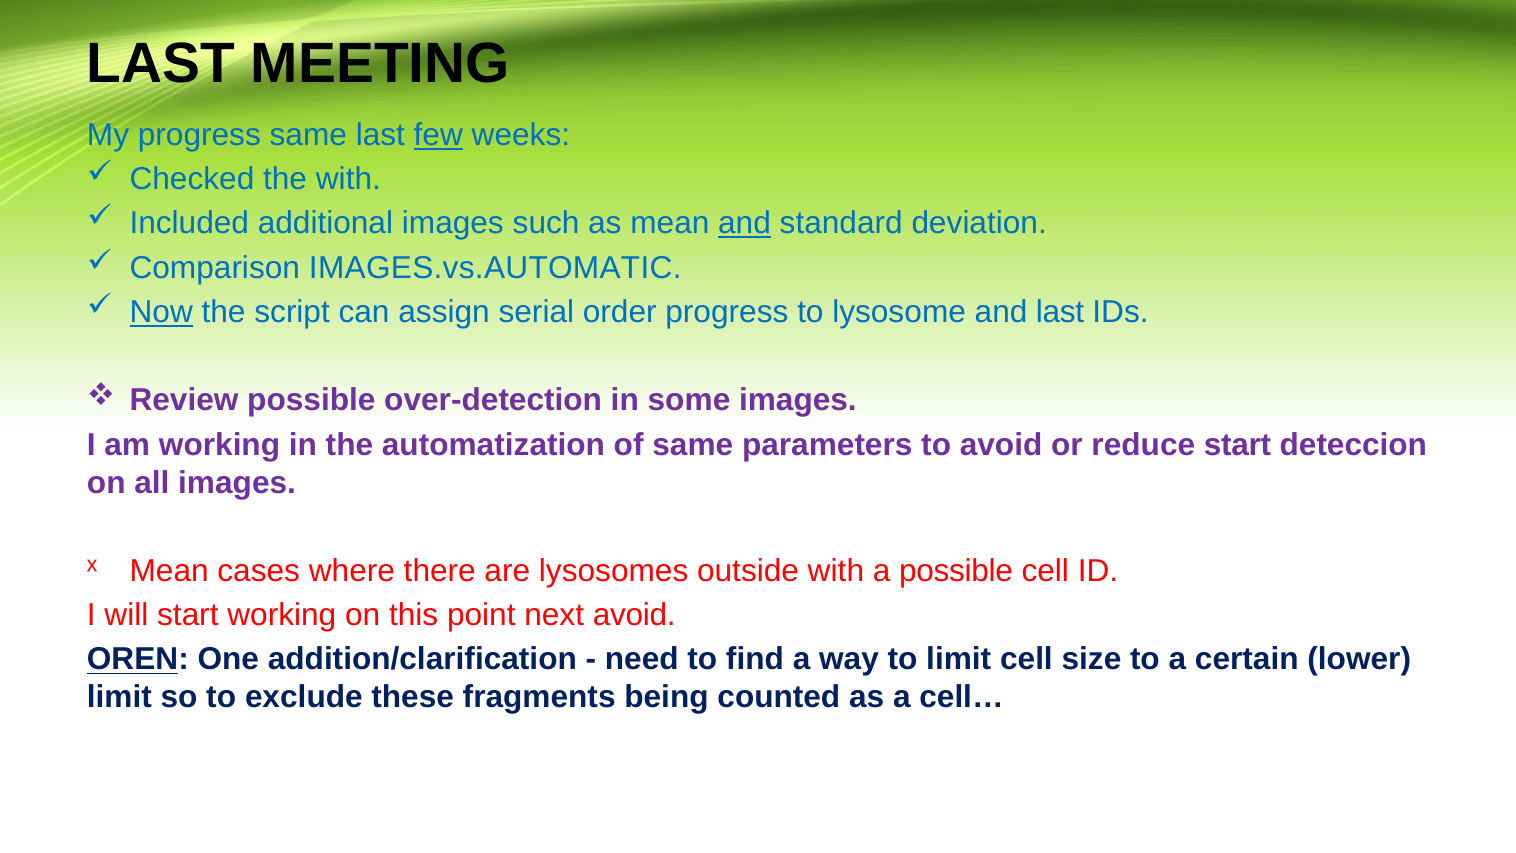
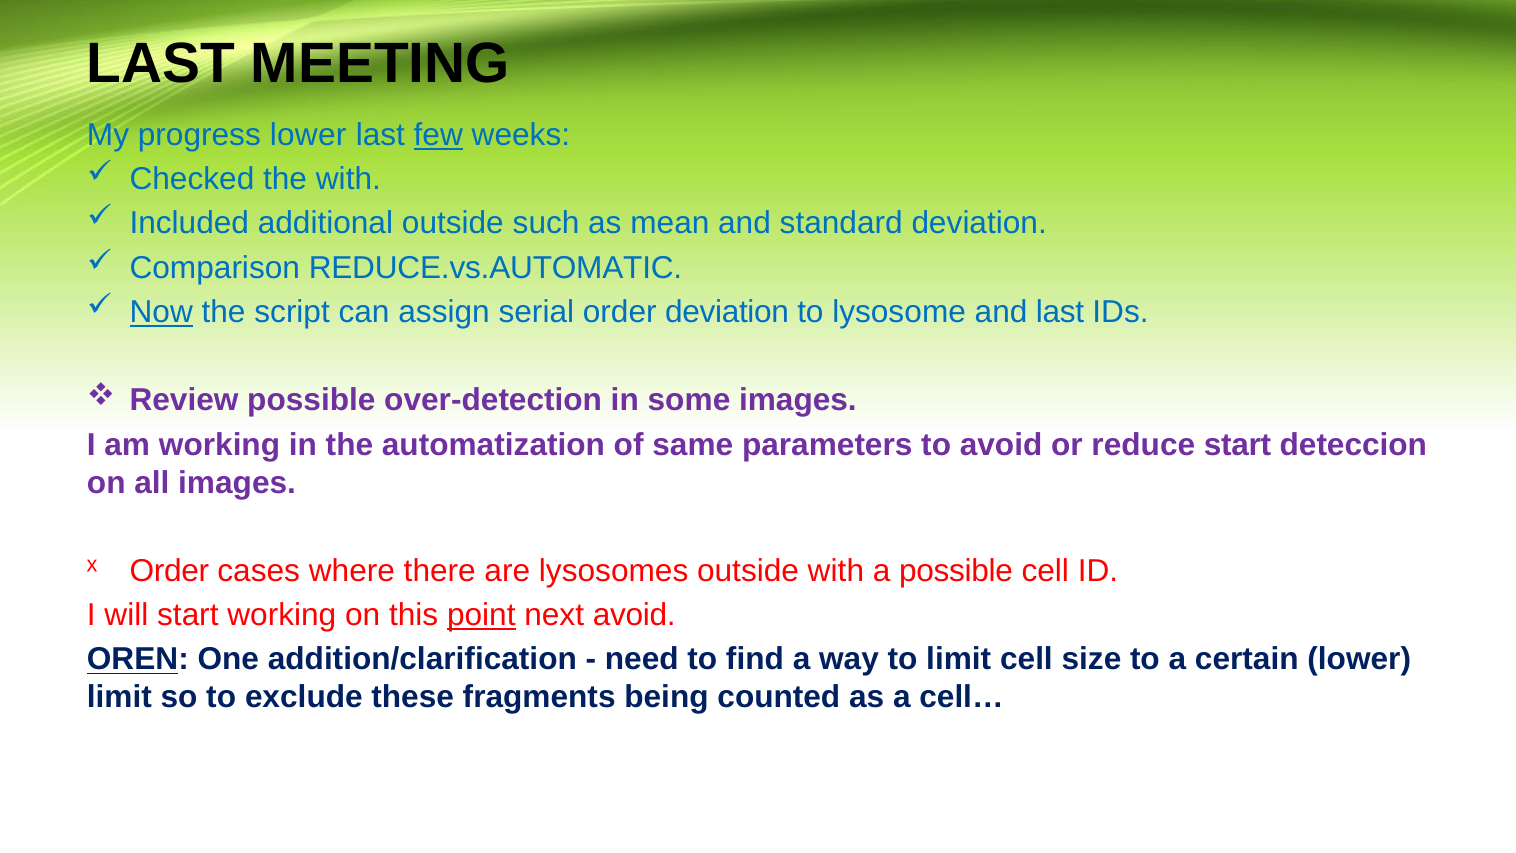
progress same: same -> lower
additional images: images -> outside
and at (745, 223) underline: present -> none
IMAGES.vs.AUTOMATIC: IMAGES.vs.AUTOMATIC -> REDUCE.vs.AUTOMATIC
order progress: progress -> deviation
Mean at (169, 571): Mean -> Order
point underline: none -> present
